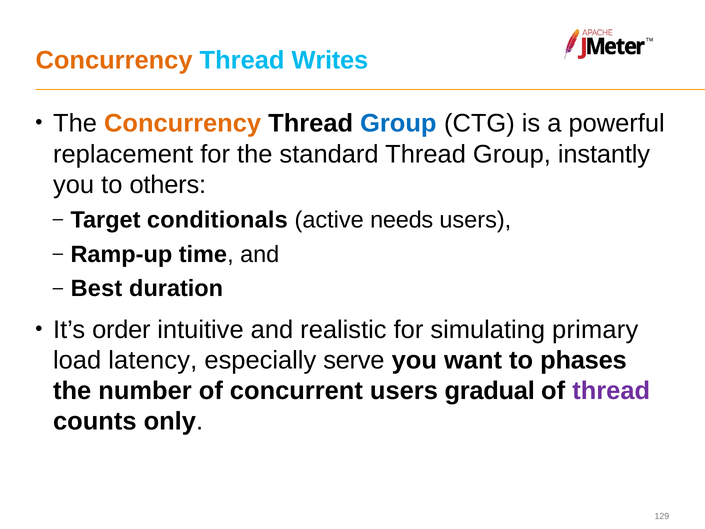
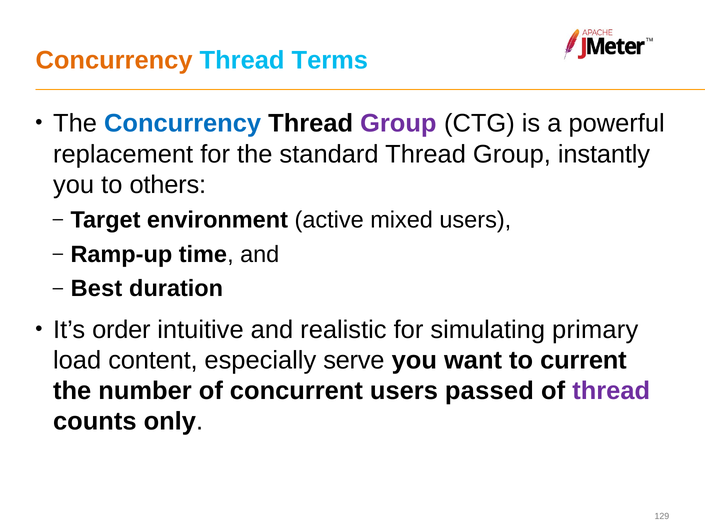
Writes: Writes -> Terms
Concurrency at (183, 124) colour: orange -> blue
Group at (398, 124) colour: blue -> purple
conditionals: conditionals -> environment
needs: needs -> mixed
latency: latency -> content
phases: phases -> current
gradual: gradual -> passed
